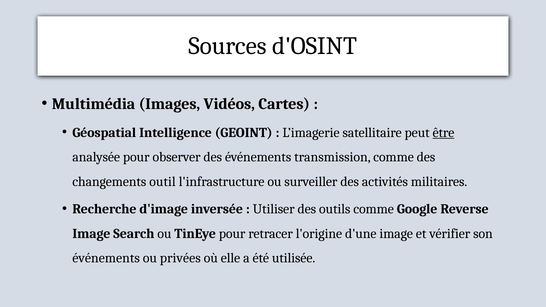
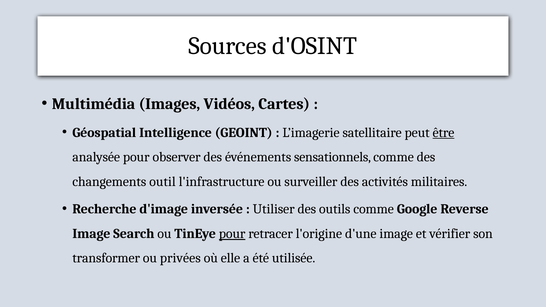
transmission: transmission -> sensationnels
pour at (232, 234) underline: none -> present
événements at (106, 258): événements -> transformer
